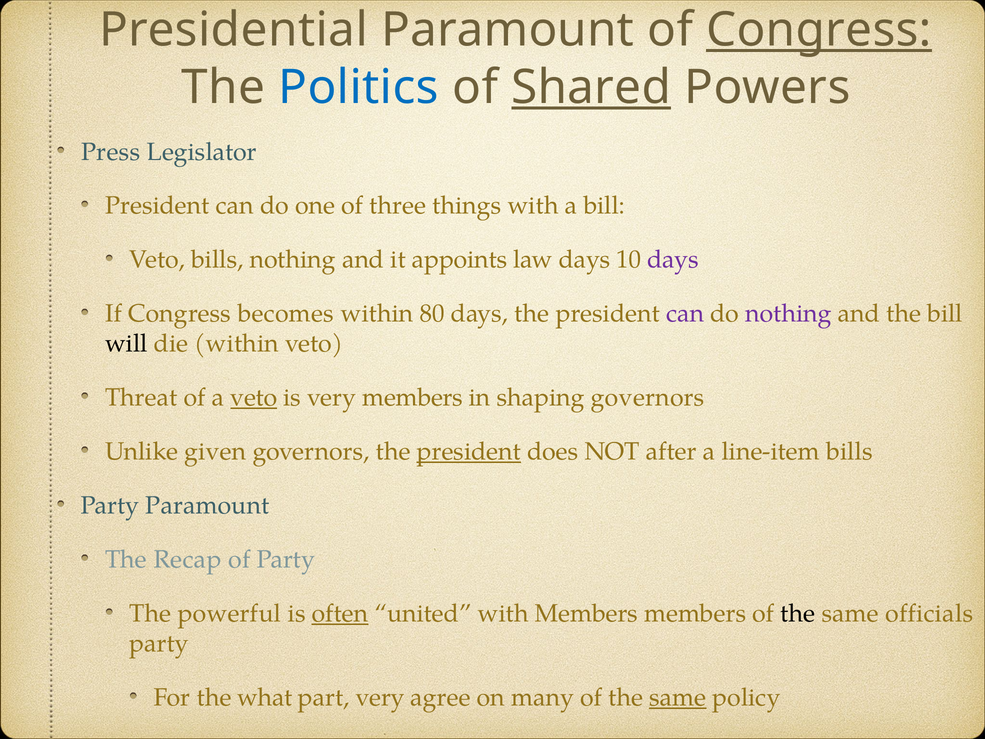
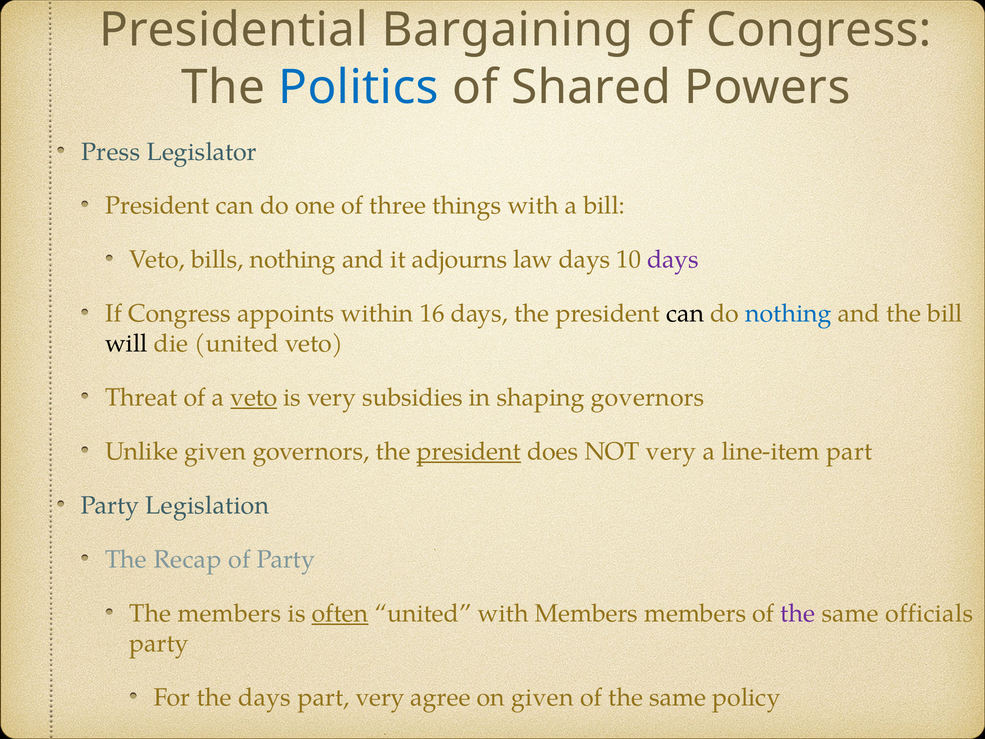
Presidential Paramount: Paramount -> Bargaining
Congress at (819, 30) underline: present -> none
Shared underline: present -> none
appoints: appoints -> adjourns
becomes: becomes -> appoints
80: 80 -> 16
can at (685, 314) colour: purple -> black
nothing at (788, 314) colour: purple -> blue
die within: within -> united
very members: members -> subsidies
NOT after: after -> very
line-item bills: bills -> part
Party Paramount: Paramount -> Legislation
The powerful: powerful -> members
the at (798, 613) colour: black -> purple
the what: what -> days
on many: many -> given
same at (678, 697) underline: present -> none
